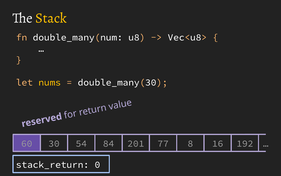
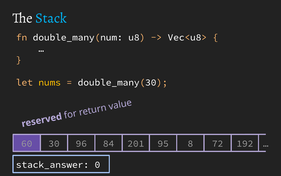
Stack colour: yellow -> light blue
54: 54 -> 96
77: 77 -> 95
16: 16 -> 72
stack_return: stack_return -> stack_answer
